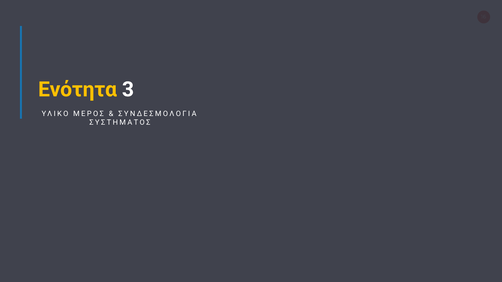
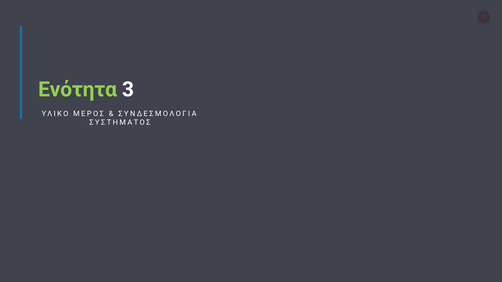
Ενότητα colour: yellow -> light green
